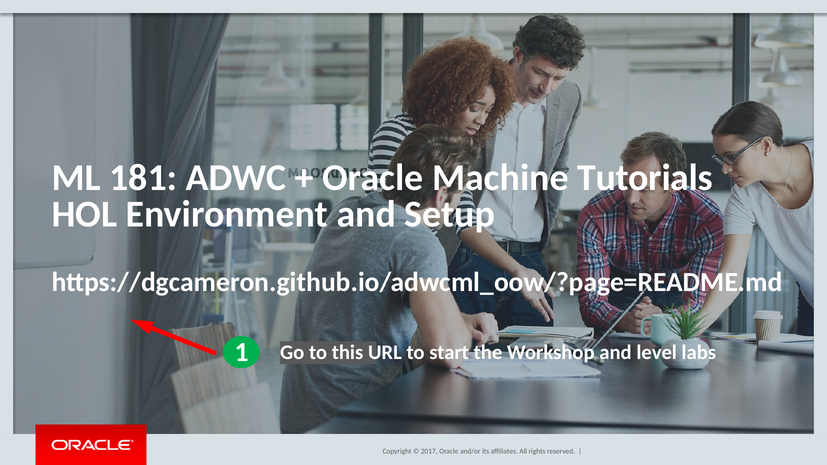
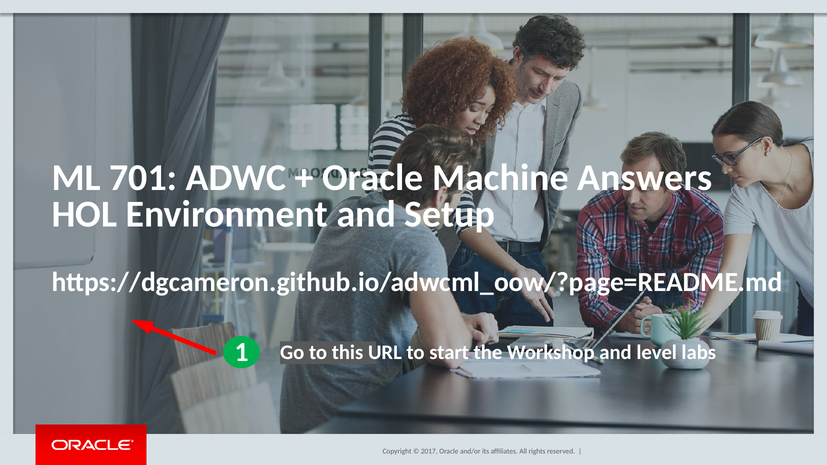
181: 181 -> 701
Tutorials: Tutorials -> Answers
